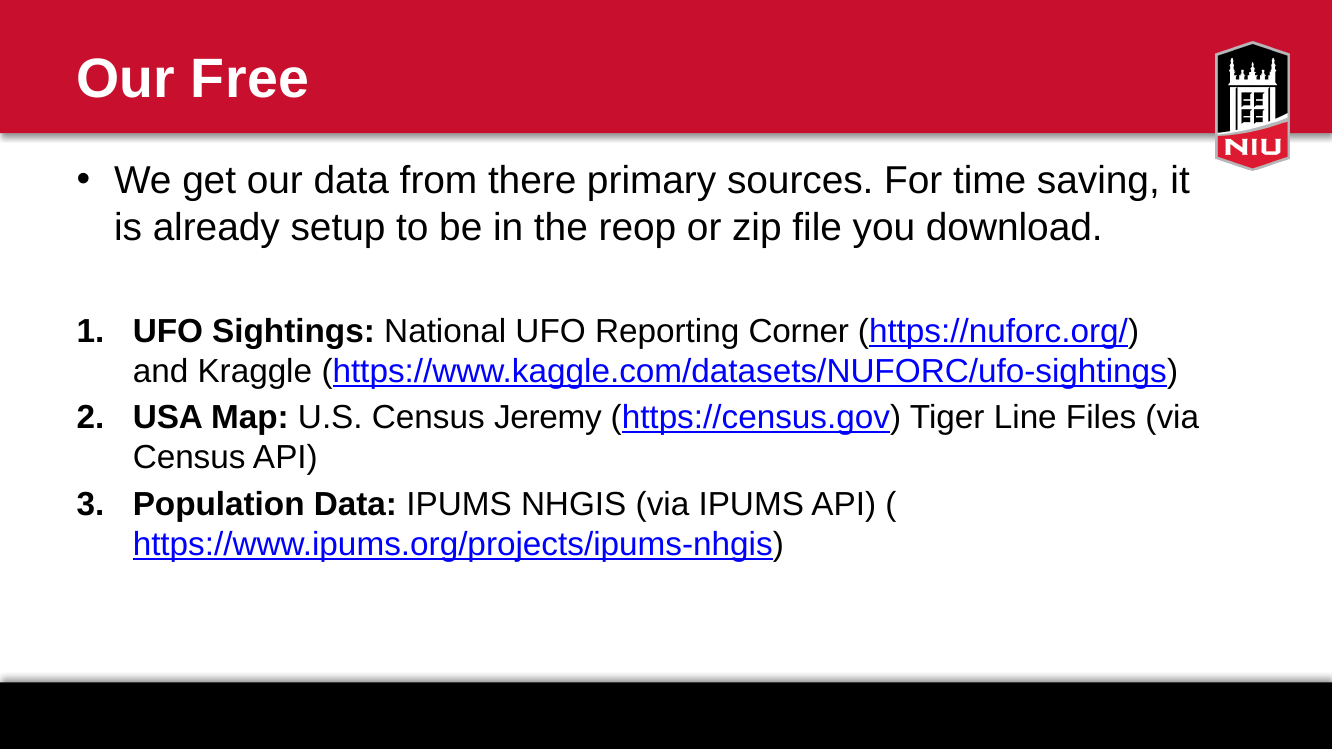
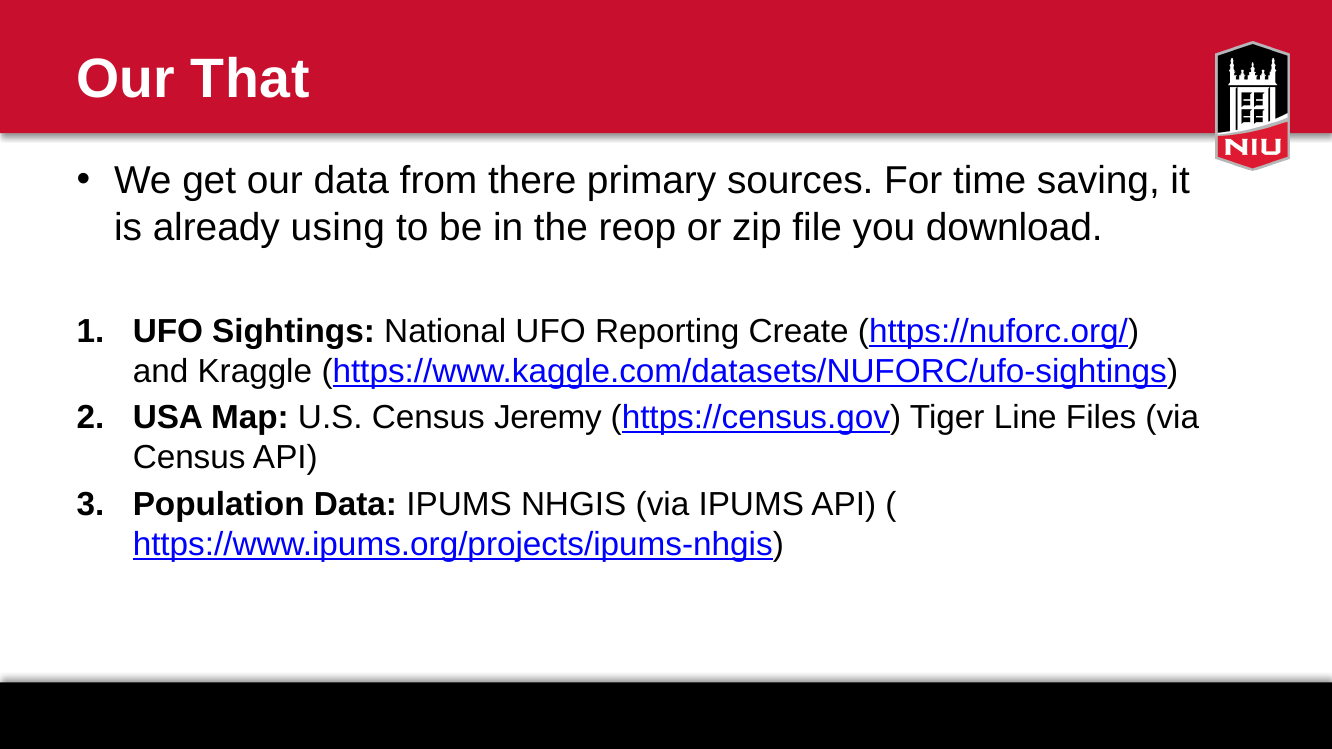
Free: Free -> That
setup: setup -> using
Corner: Corner -> Create
